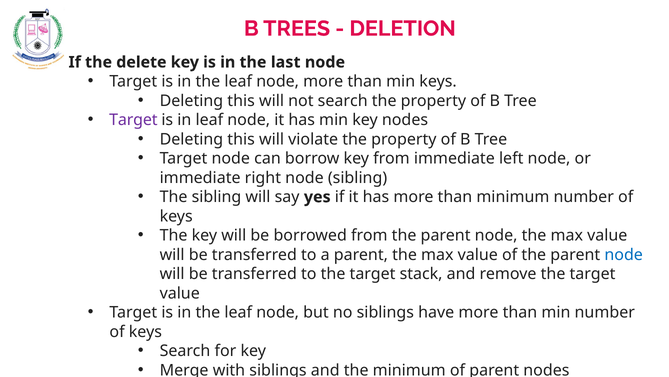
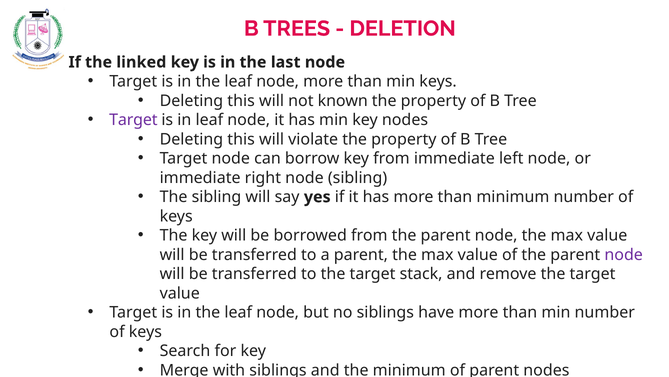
delete: delete -> linked
not search: search -> known
node at (624, 254) colour: blue -> purple
